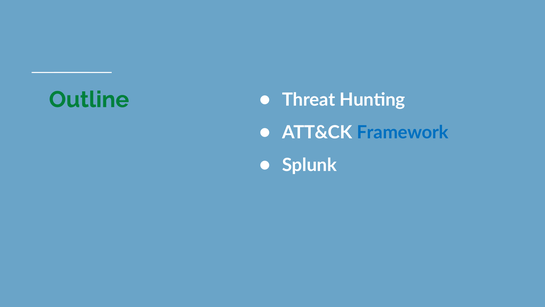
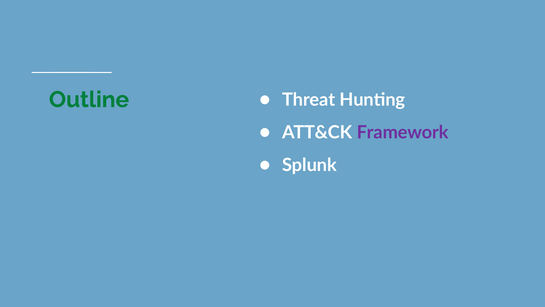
Framework colour: blue -> purple
